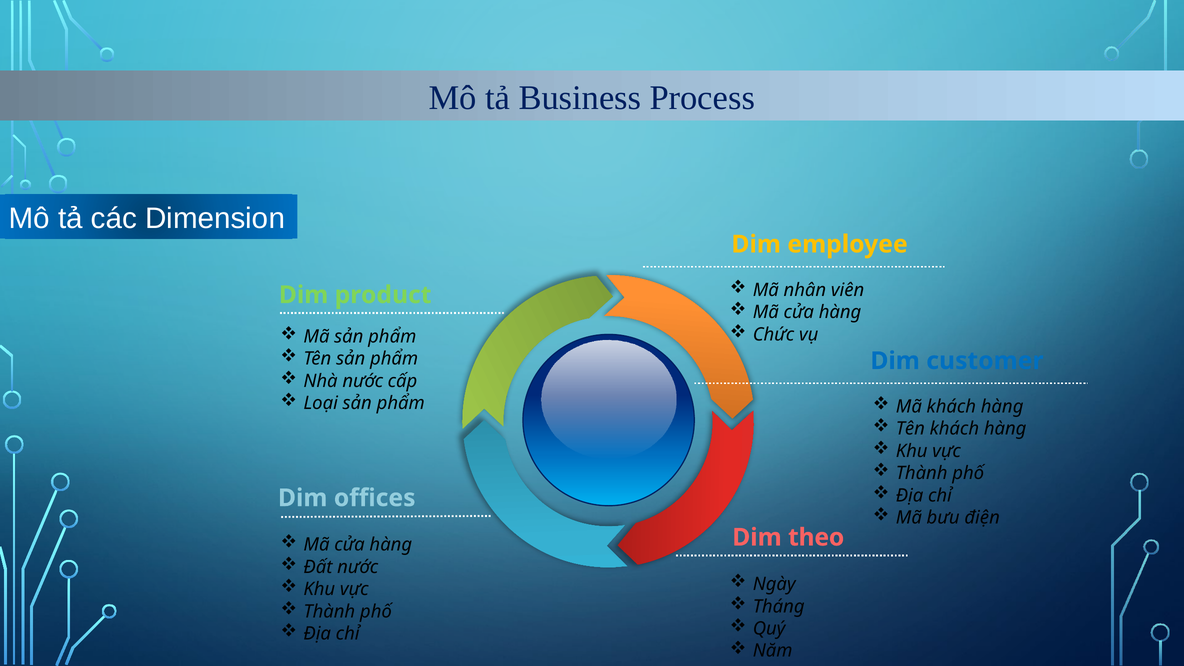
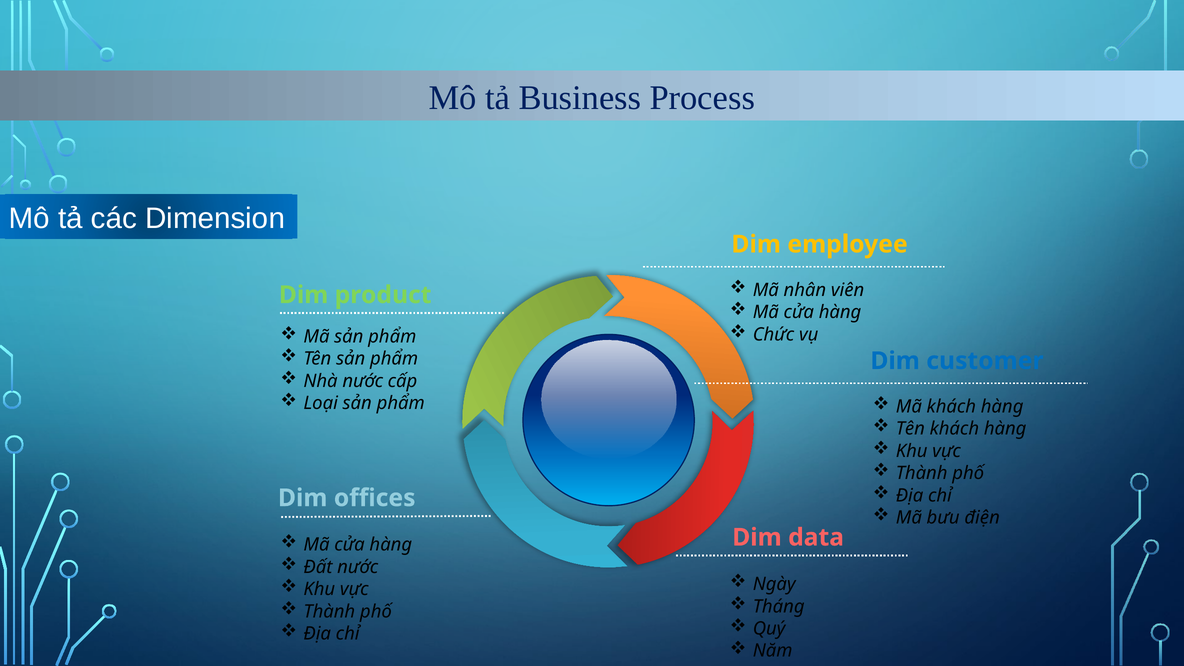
theo: theo -> data
